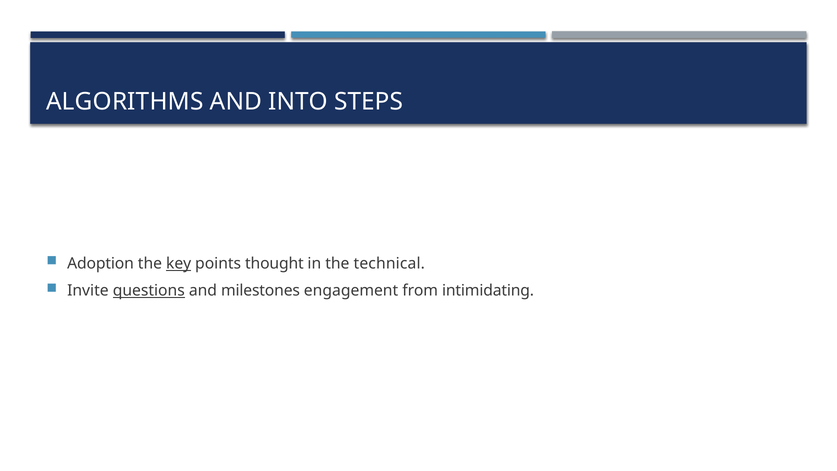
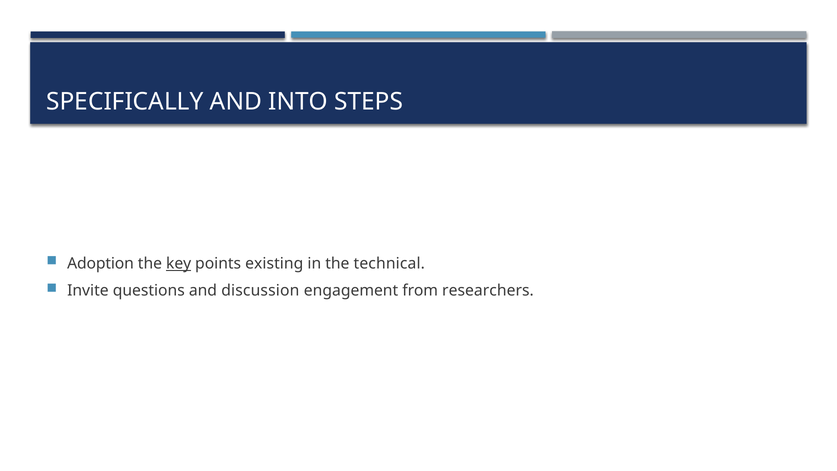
ALGORITHMS: ALGORITHMS -> SPECIFICALLY
thought: thought -> existing
questions underline: present -> none
milestones: milestones -> discussion
intimidating: intimidating -> researchers
